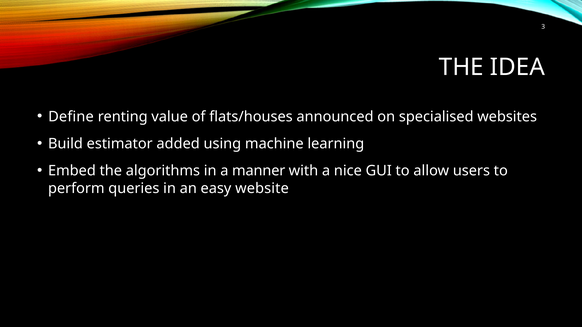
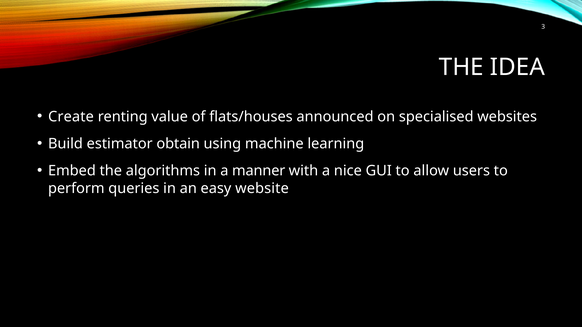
Define: Define -> Create
added: added -> obtain
